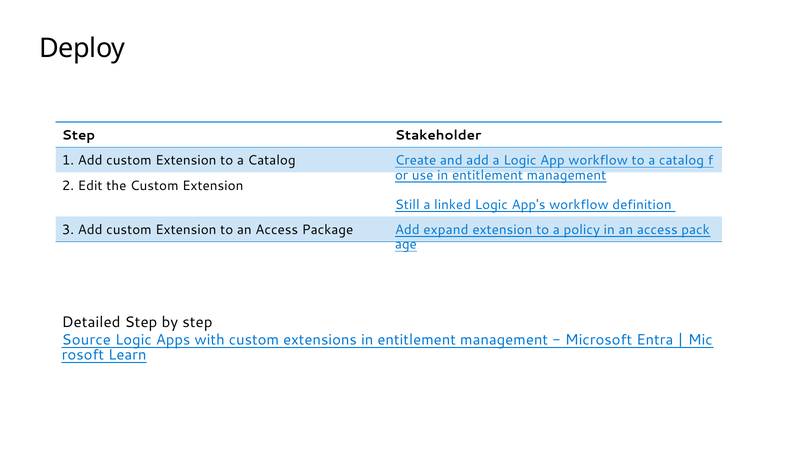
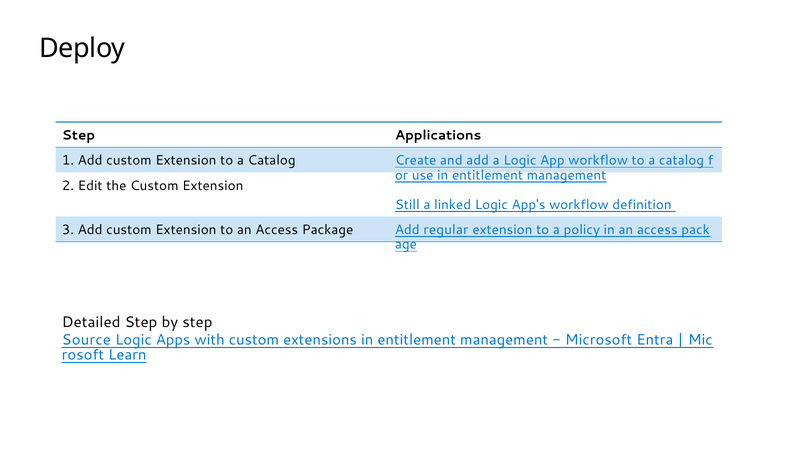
Stakeholder: Stakeholder -> Applications
expand: expand -> regular
